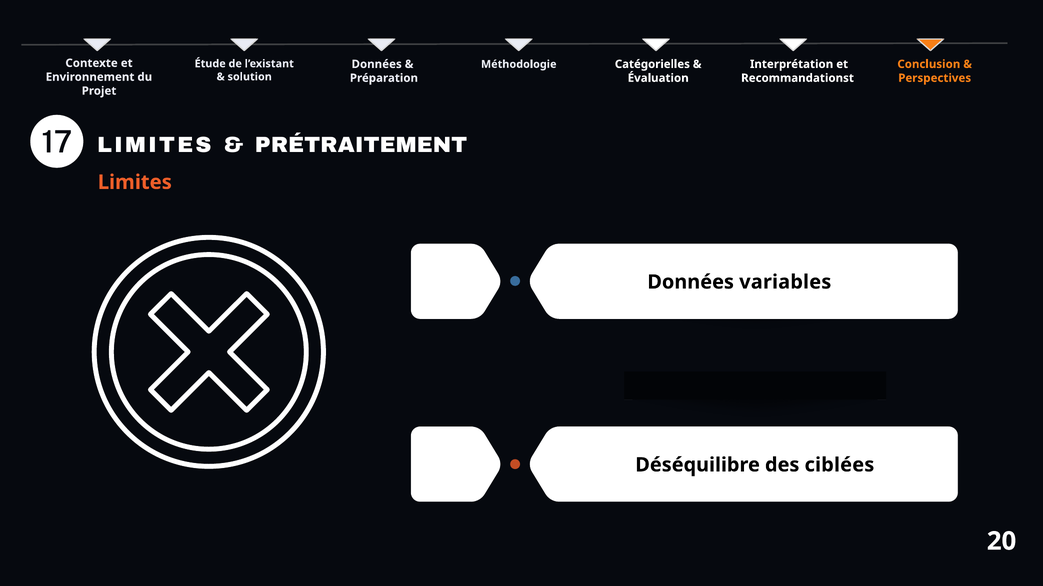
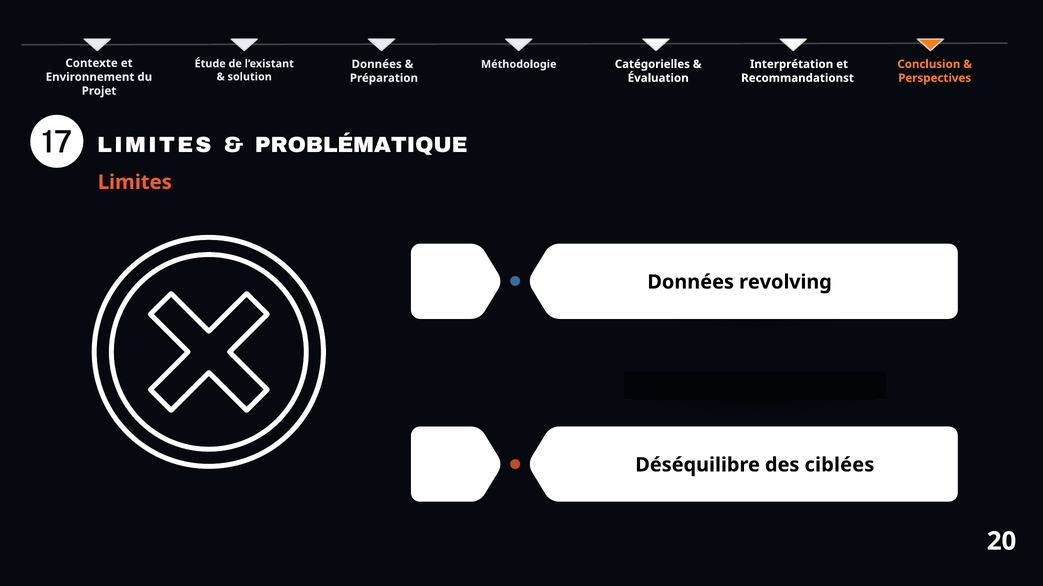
PRÉTRAITEMENT: PRÉTRAITEMENT -> PROBLÉMATIQUE
variables: variables -> revolving
